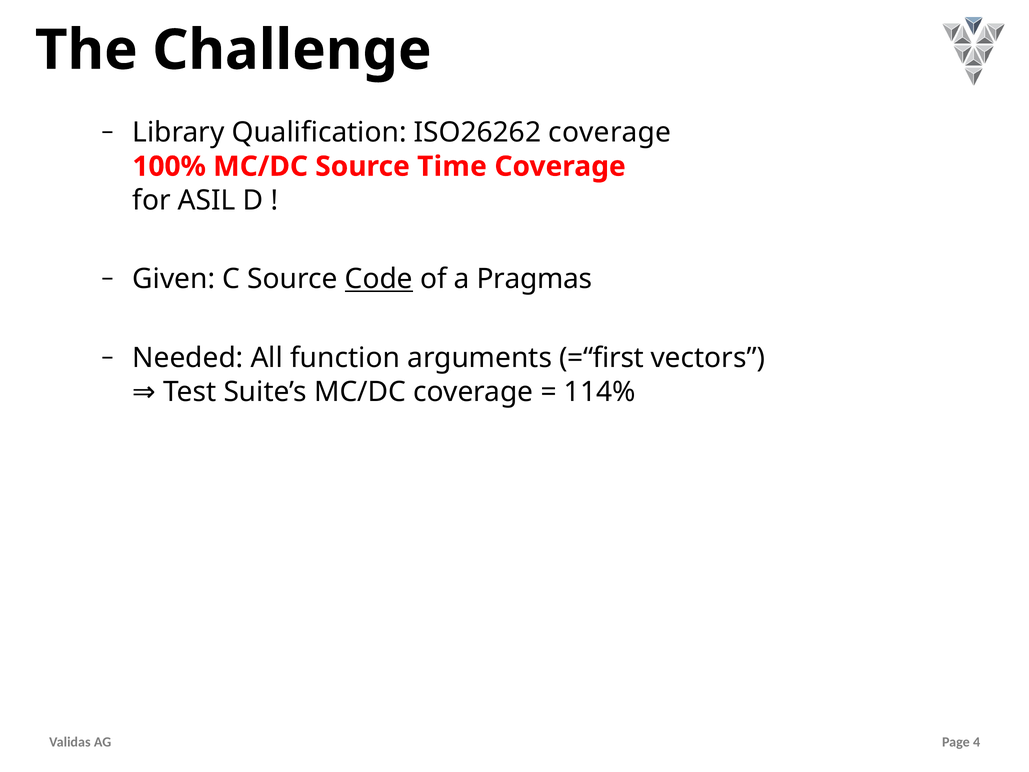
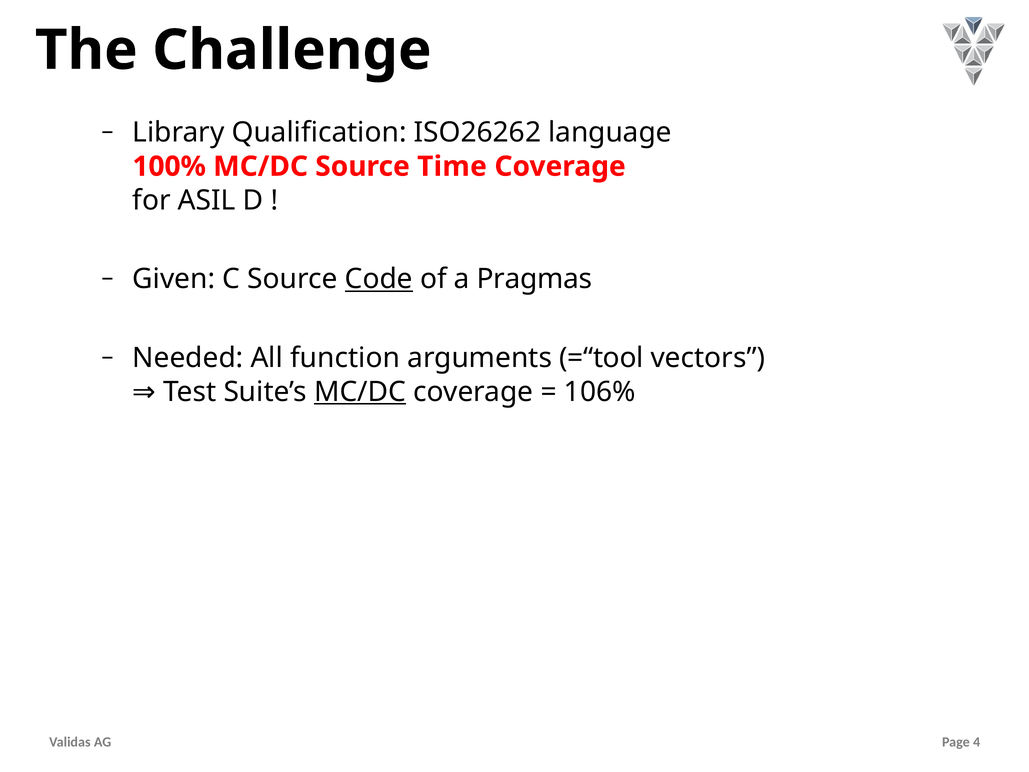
ISO26262 coverage: coverage -> language
=“first: =“first -> =“tool
MC/DC at (360, 392) underline: none -> present
114%: 114% -> 106%
